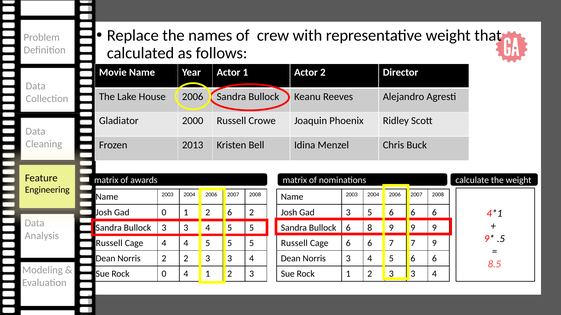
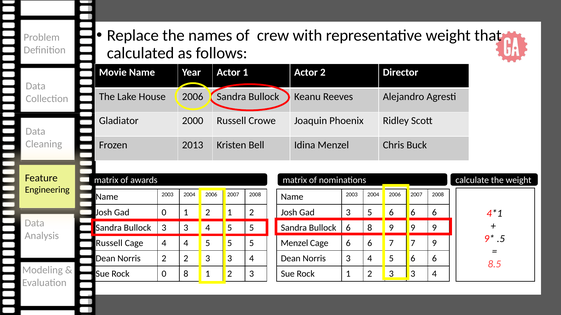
2 6: 6 -> 1
Russell at (294, 244): Russell -> Menzel
0 4: 4 -> 8
